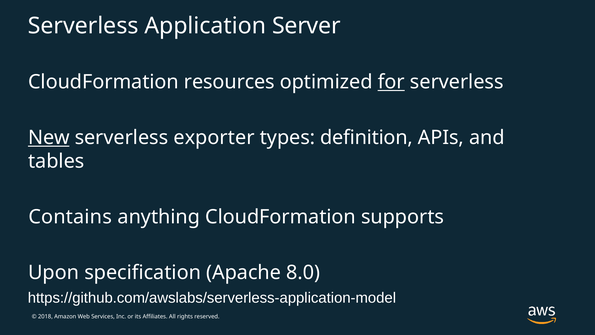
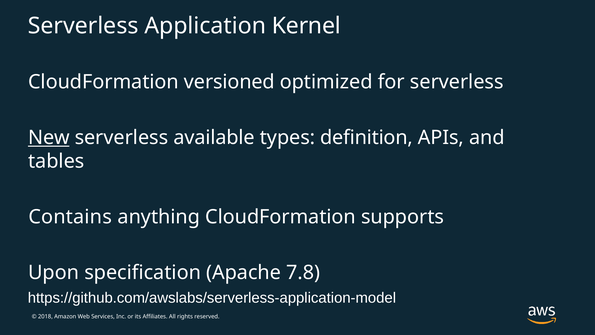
Server: Server -> Kernel
resources: resources -> versioned
for underline: present -> none
exporter: exporter -> available
8.0: 8.0 -> 7.8
